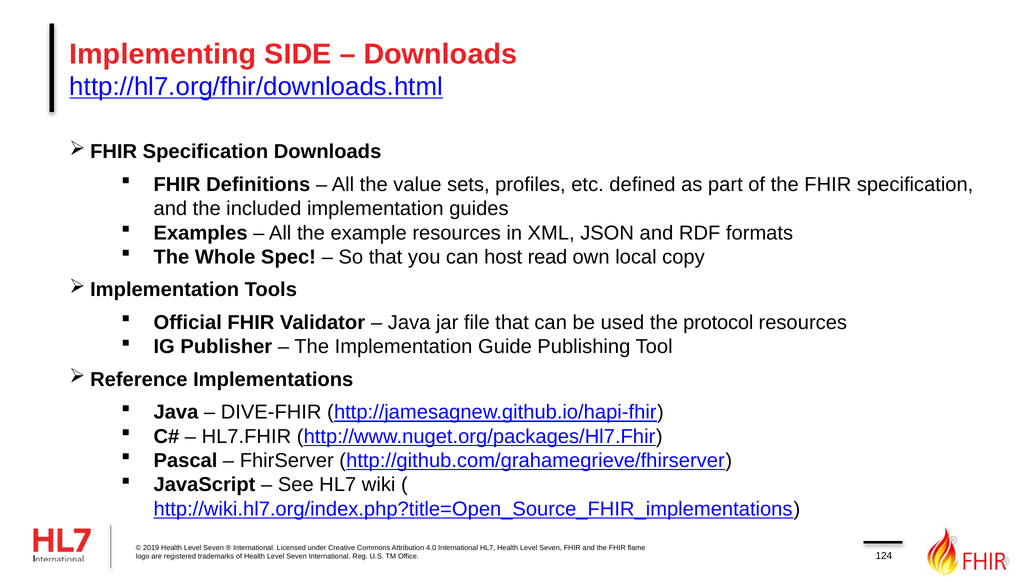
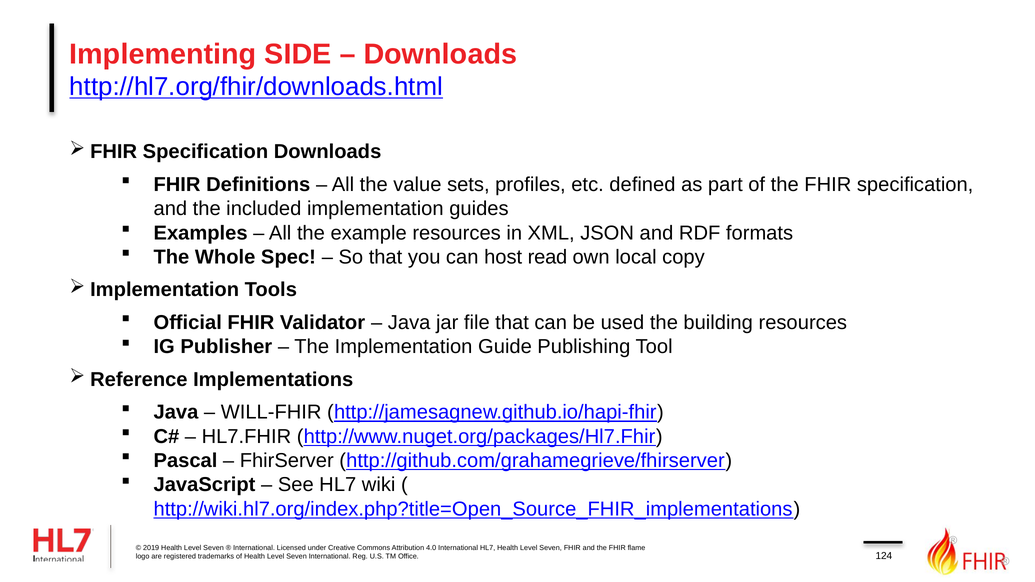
protocol: protocol -> building
DIVE-FHIR: DIVE-FHIR -> WILL-FHIR
